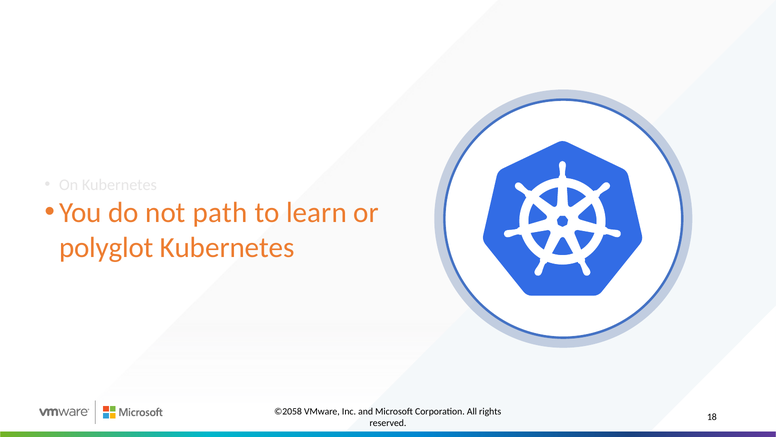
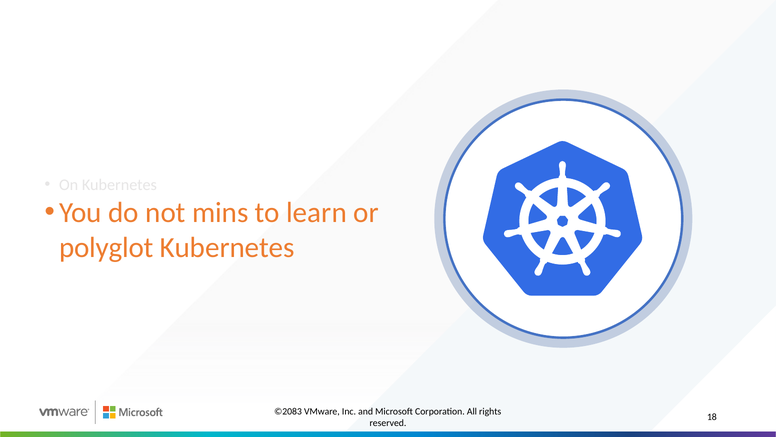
path: path -> mins
©2058: ©2058 -> ©2083
